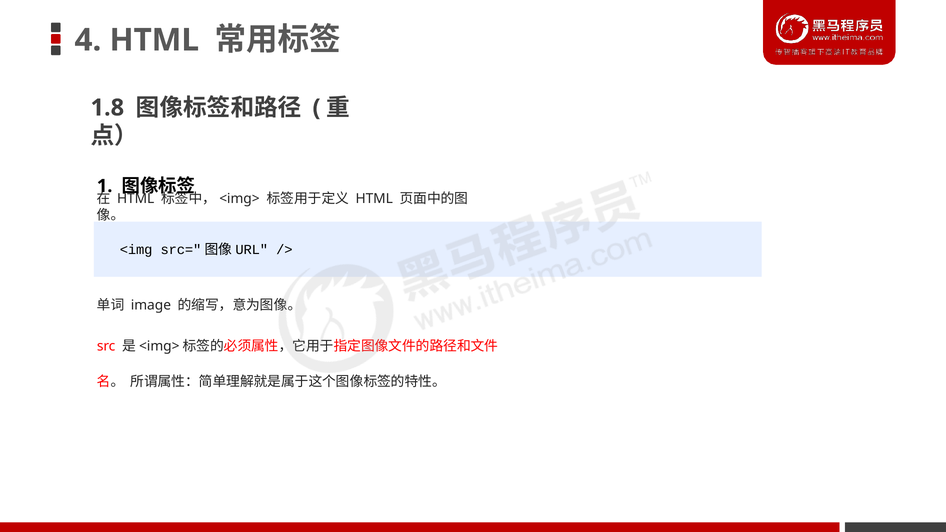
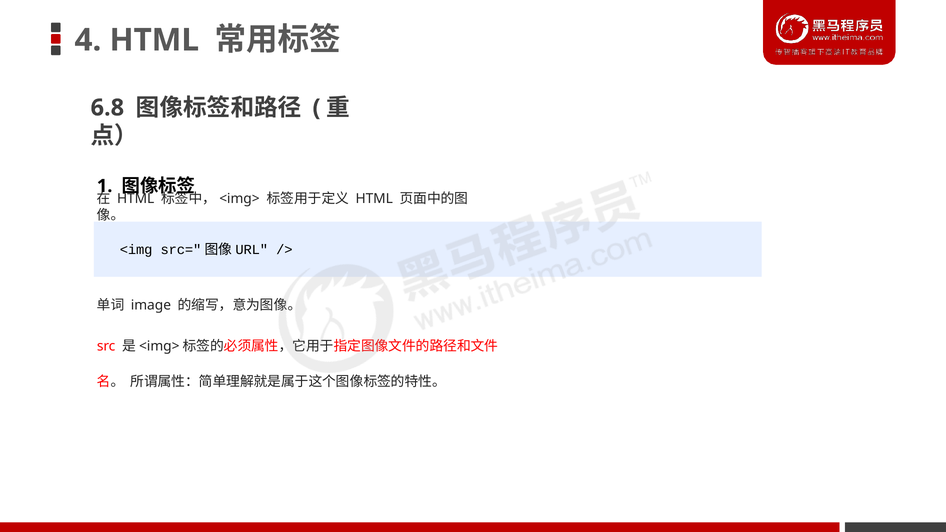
1.8: 1.8 -> 6.8
